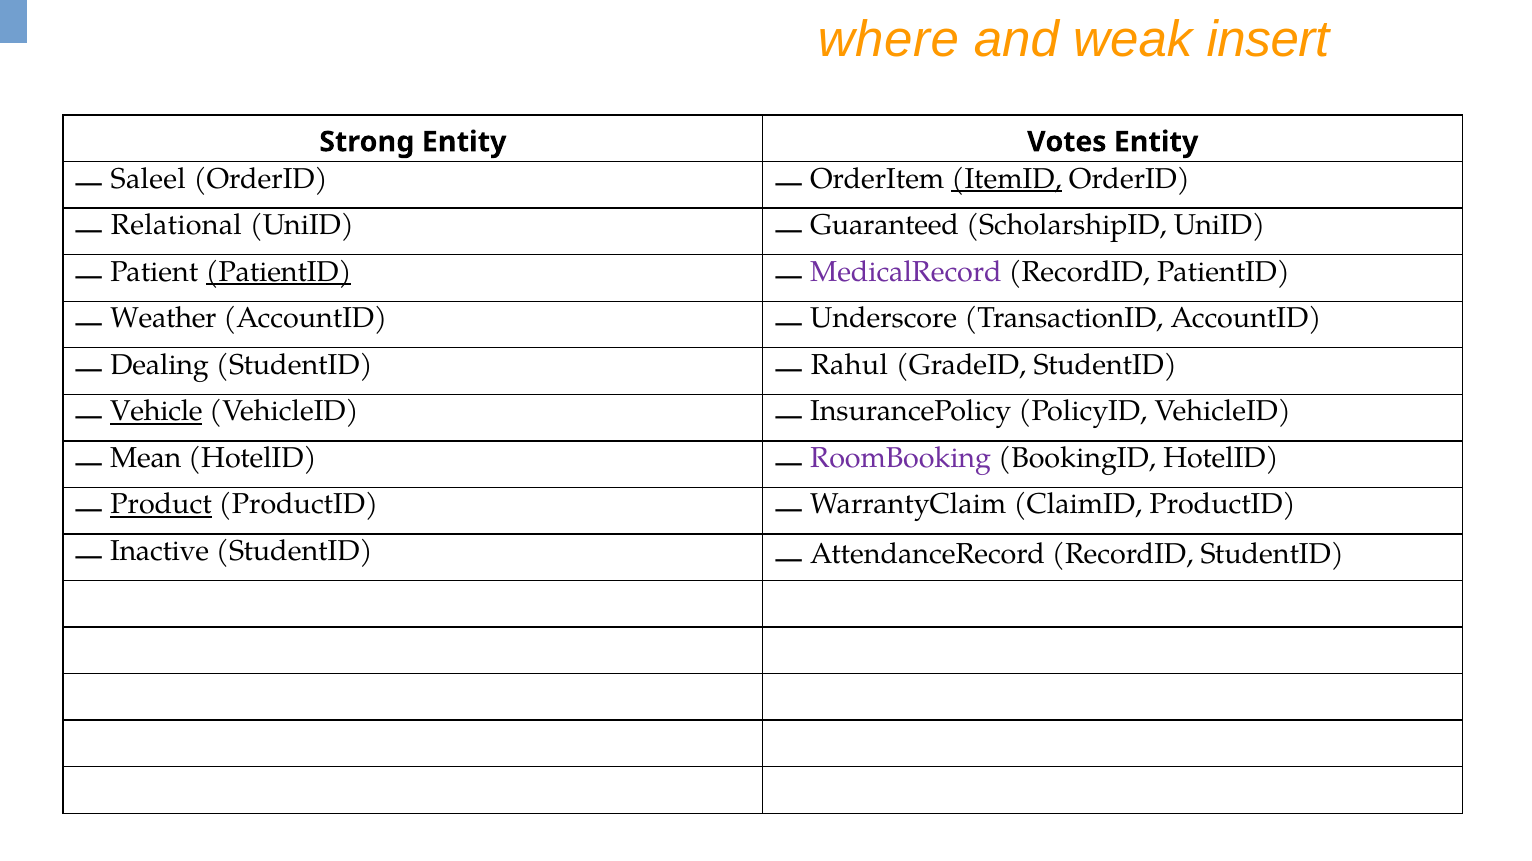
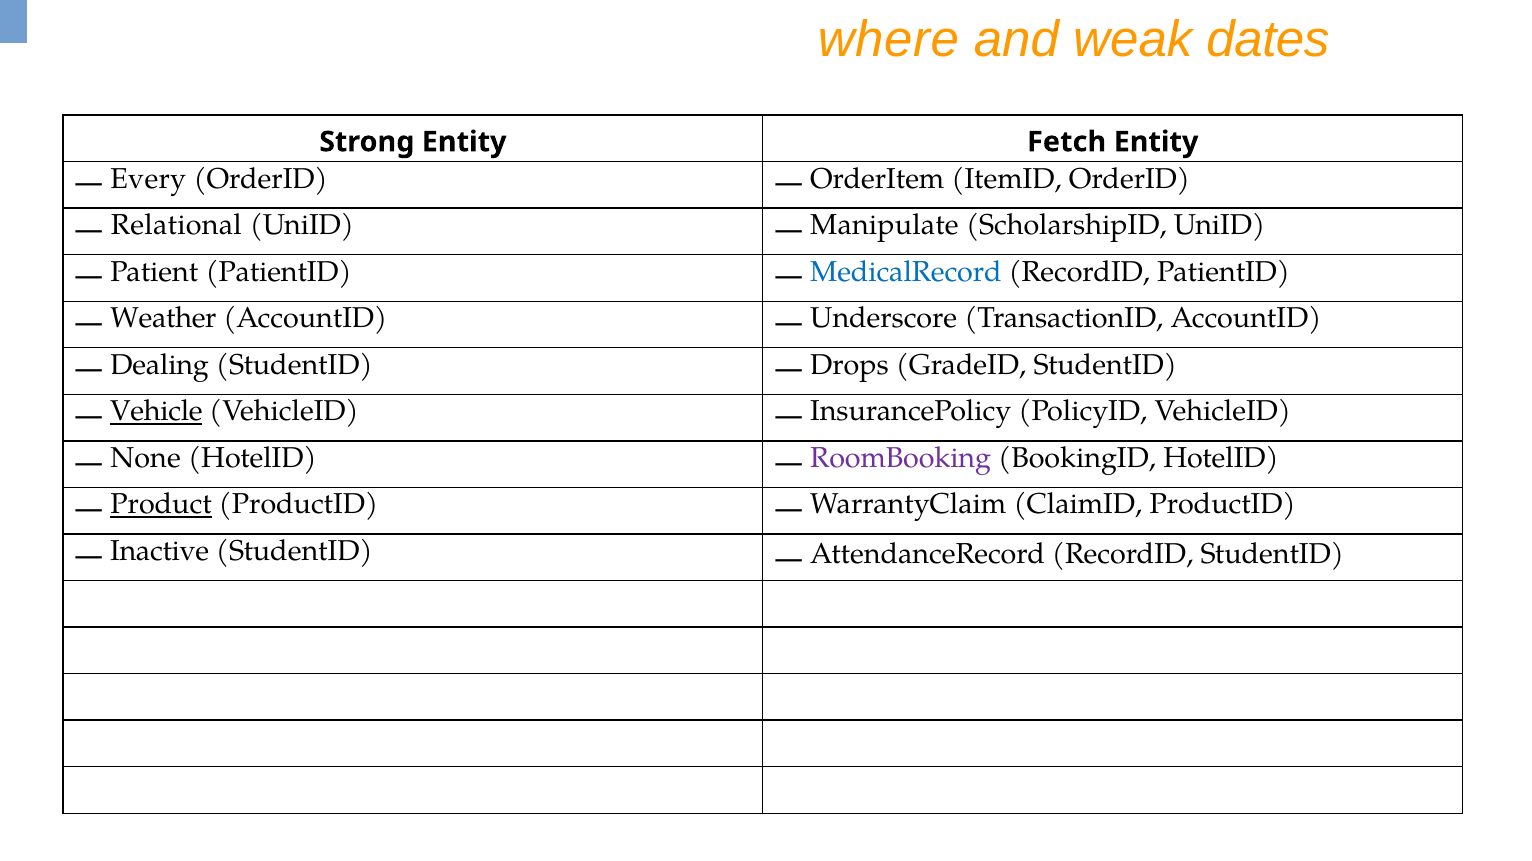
insert: insert -> dates
Votes: Votes -> Fetch
Saleel: Saleel -> Every
ItemID underline: present -> none
Guaranteed: Guaranteed -> Manipulate
PatientID at (279, 272) underline: present -> none
MedicalRecord colour: purple -> blue
Rahul: Rahul -> Drops
Mean: Mean -> None
